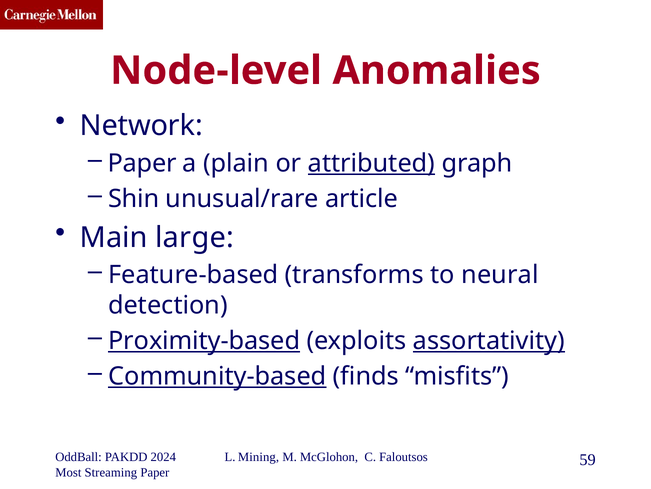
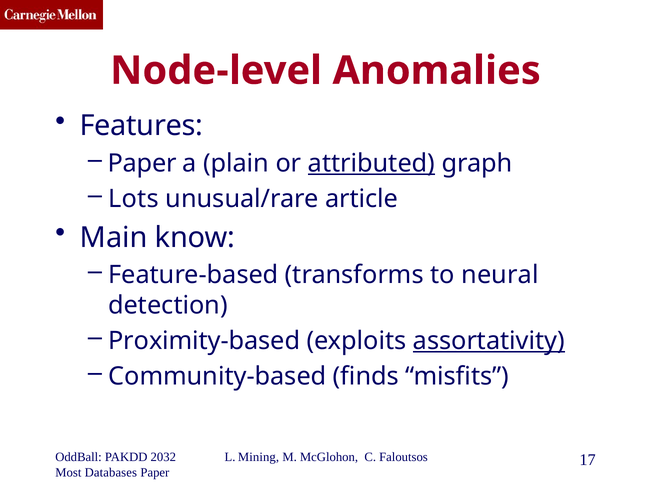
Network: Network -> Features
Shin: Shin -> Lots
large: large -> know
Proximity-based underline: present -> none
Community-based underline: present -> none
2024: 2024 -> 2032
59: 59 -> 17
Streaming: Streaming -> Databases
